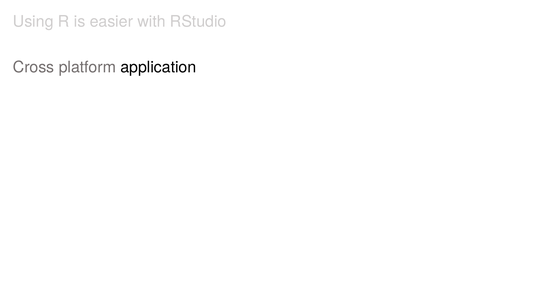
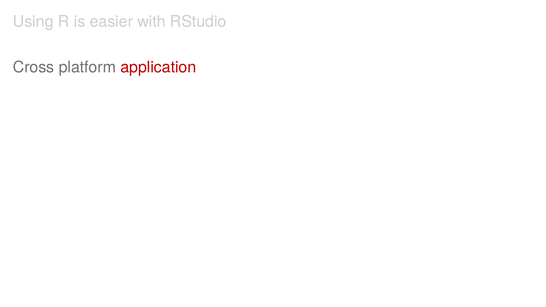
application colour: black -> red
